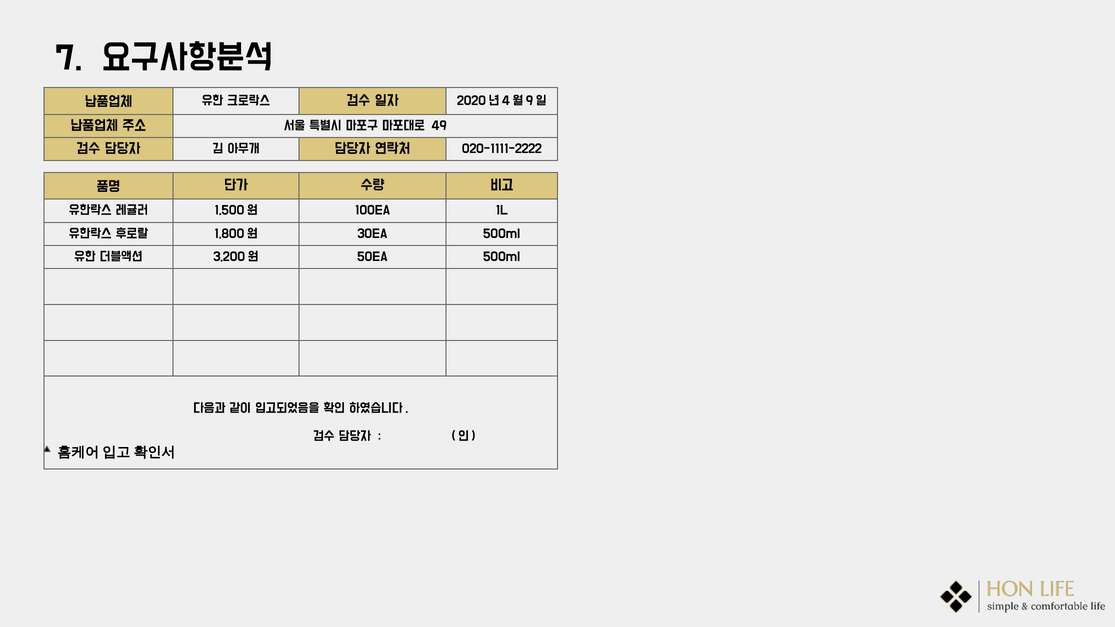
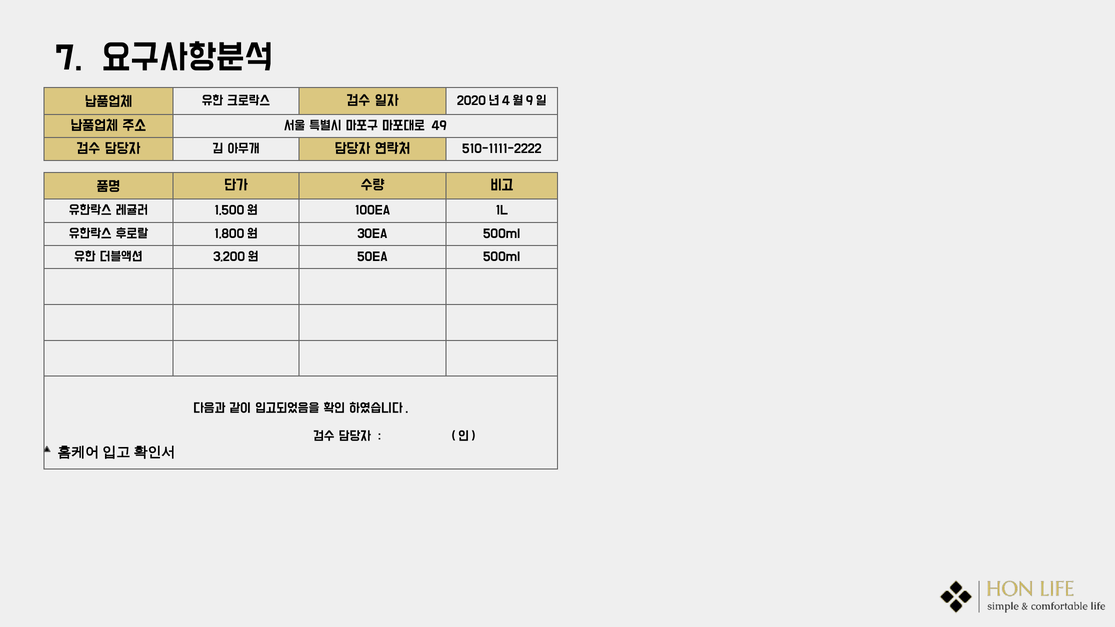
020-1111-2222: 020-1111-2222 -> 510-1111-2222
